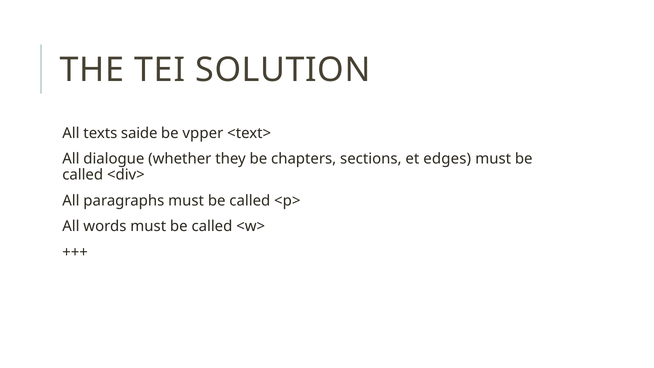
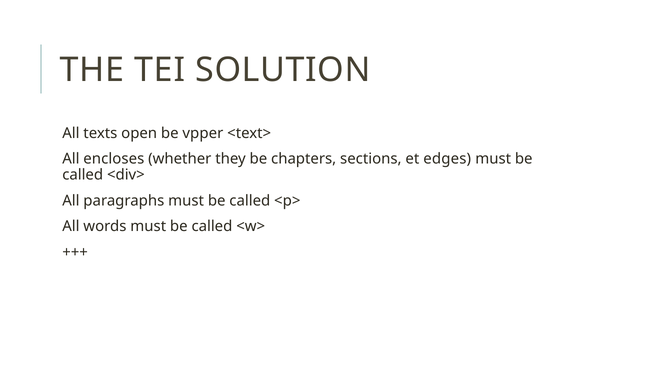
saide: saide -> open
dialogue: dialogue -> encloses
